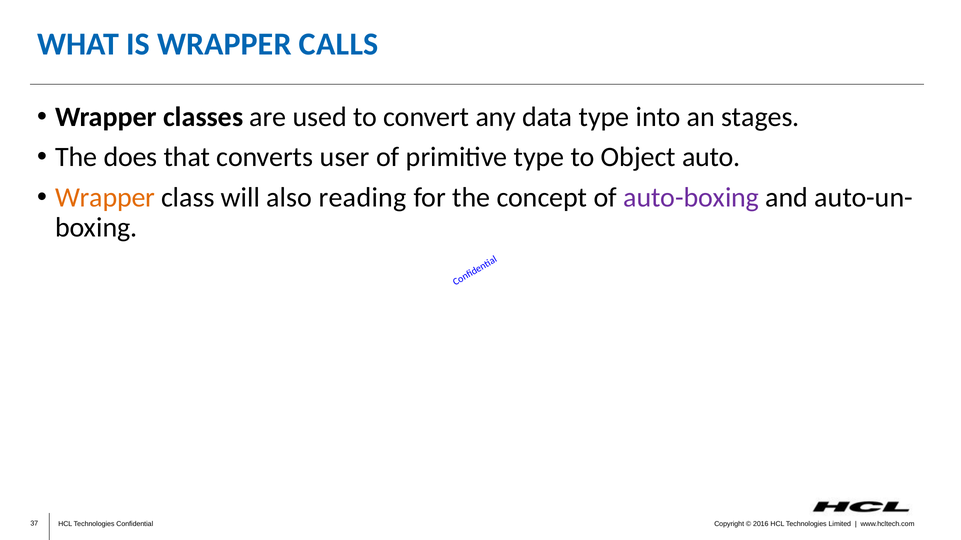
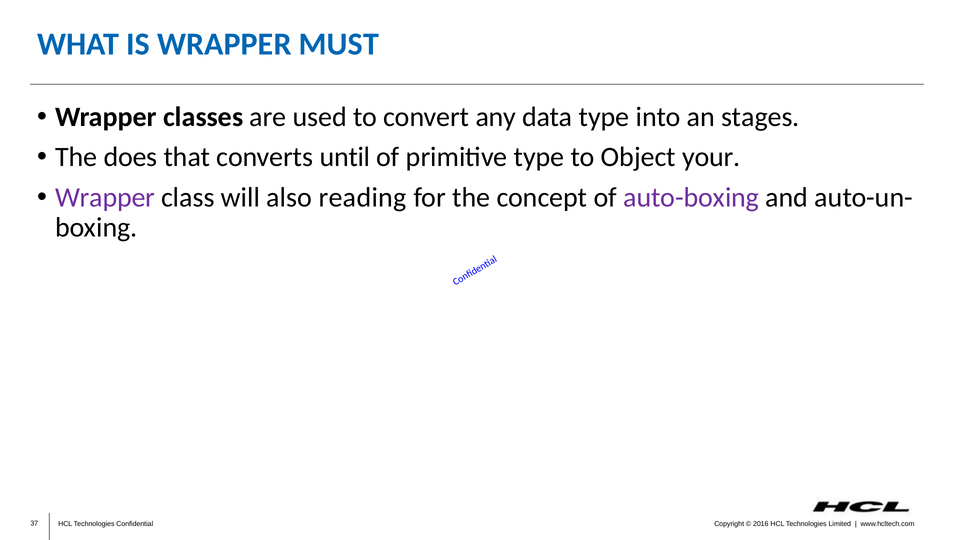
CALLS: CALLS -> MUST
user: user -> until
auto: auto -> your
Wrapper at (105, 198) colour: orange -> purple
